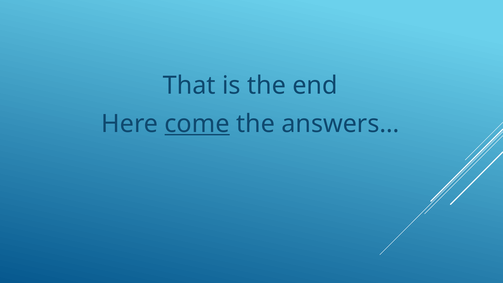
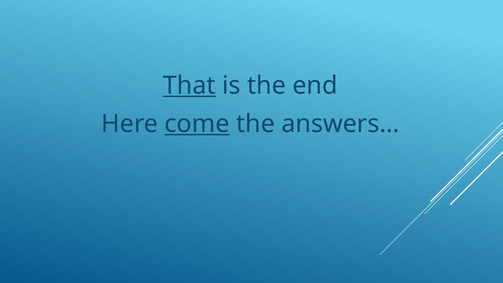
That underline: none -> present
